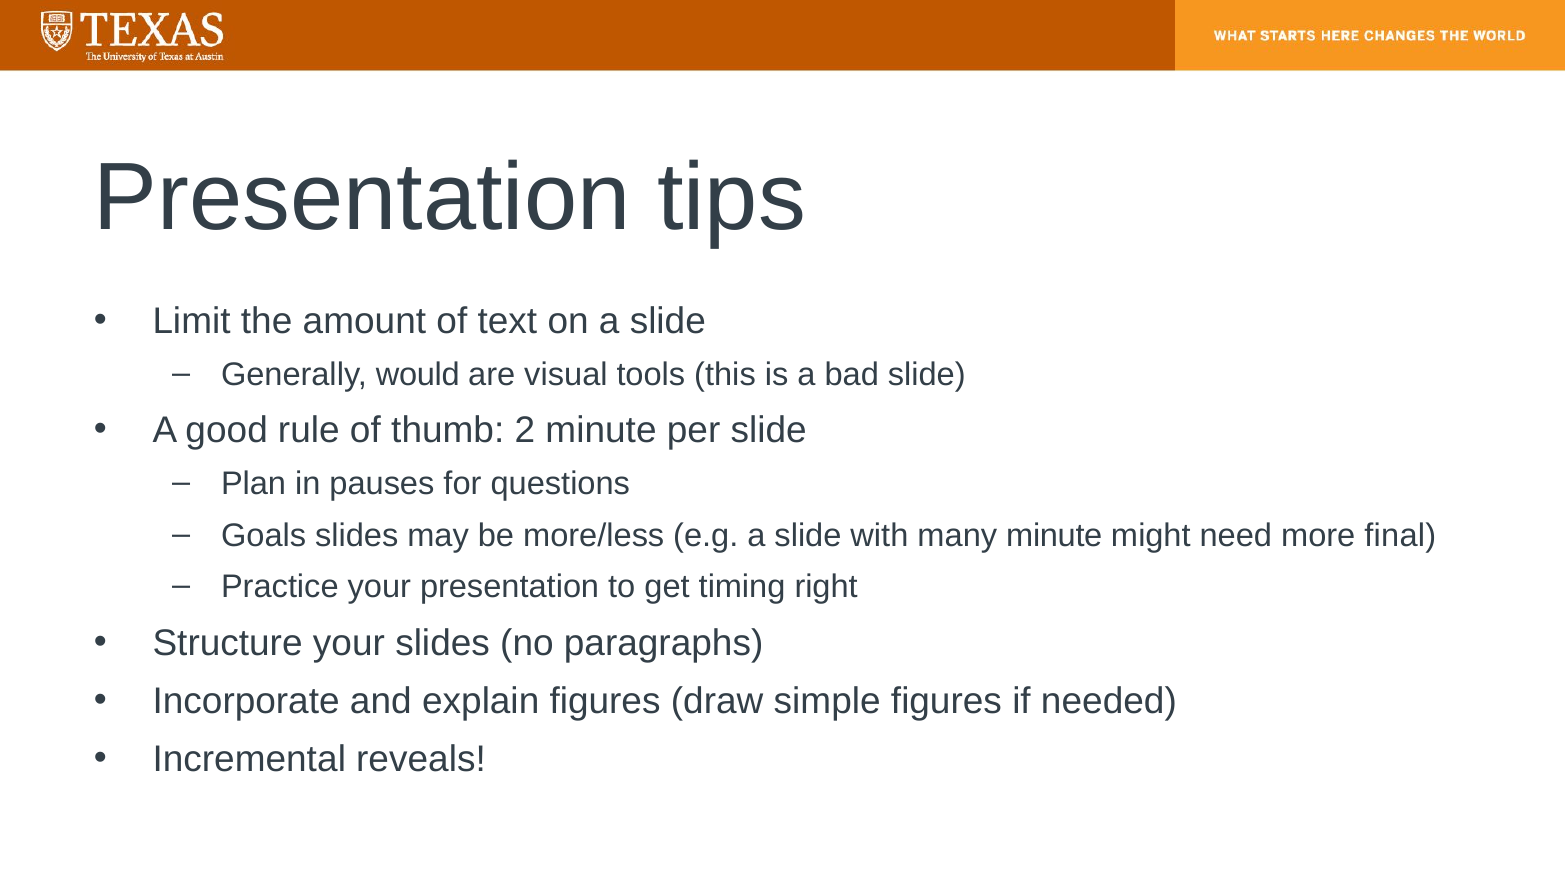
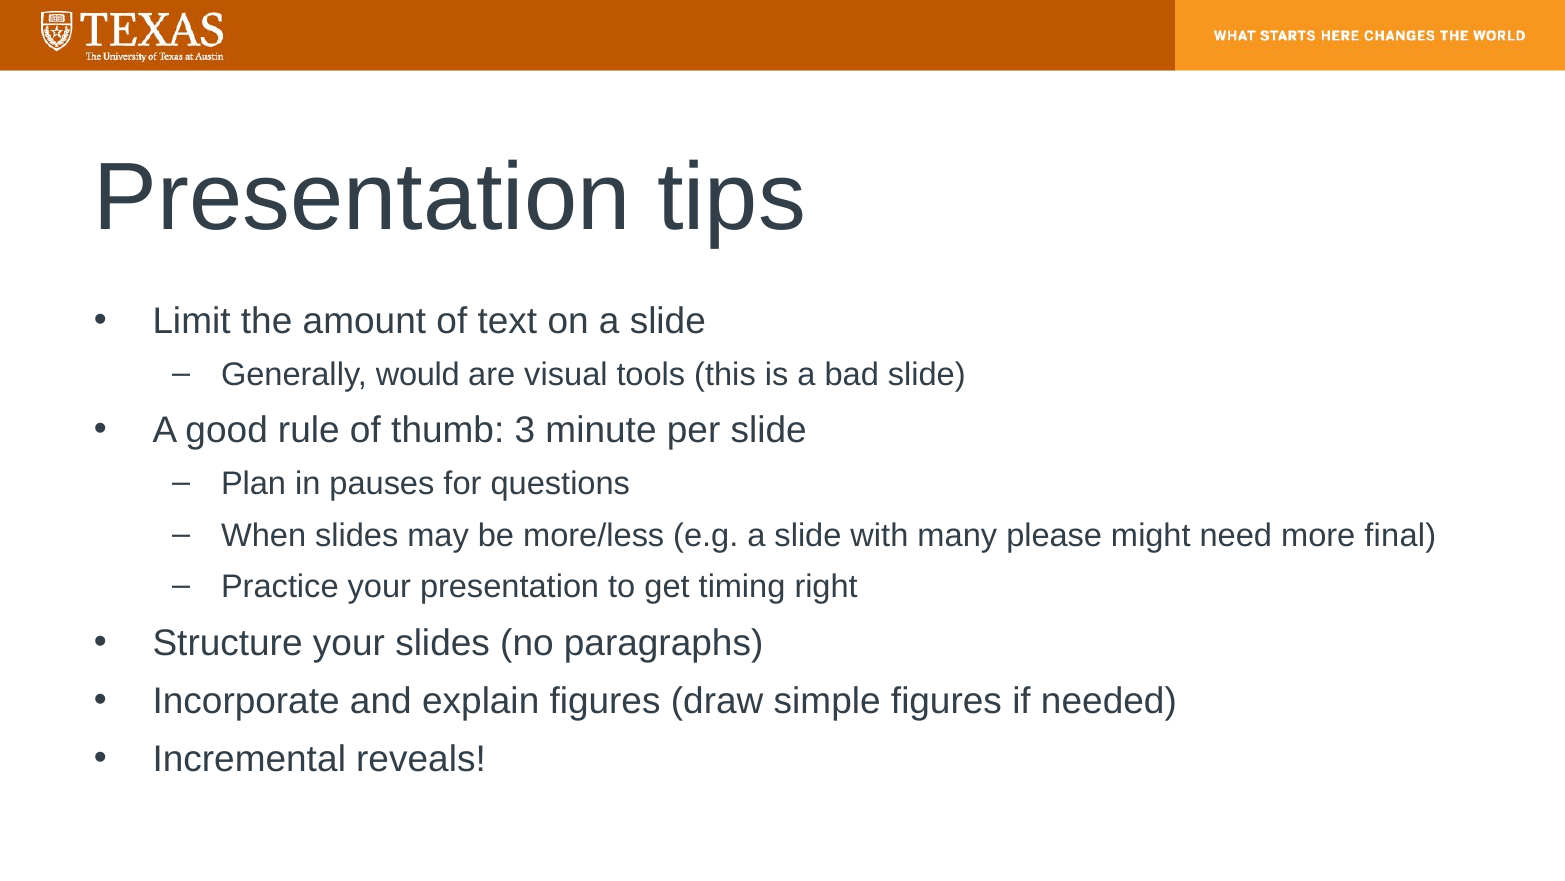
2: 2 -> 3
Goals: Goals -> When
many minute: minute -> please
